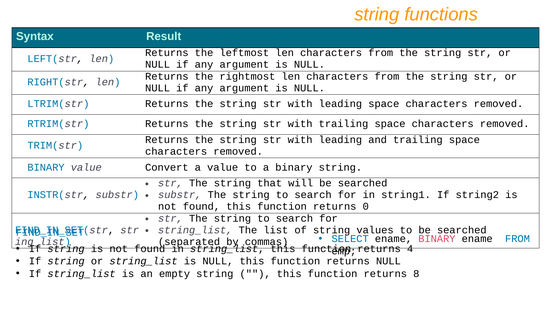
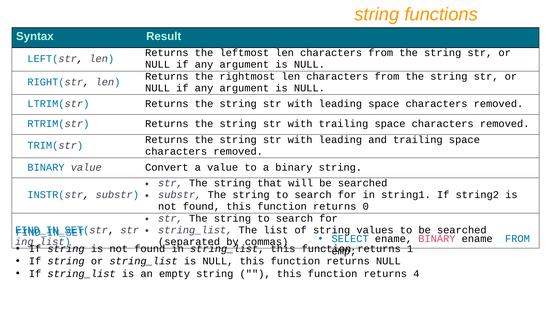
4: 4 -> 1
8: 8 -> 4
